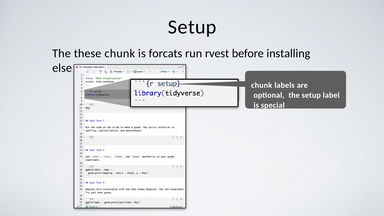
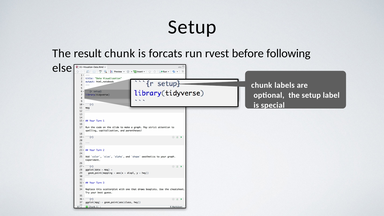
these: these -> result
installing: installing -> following
